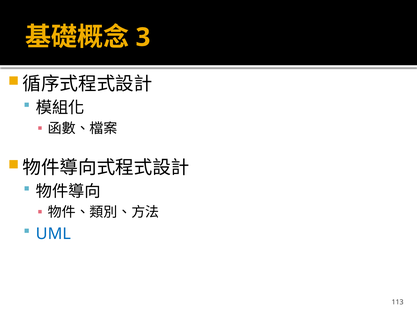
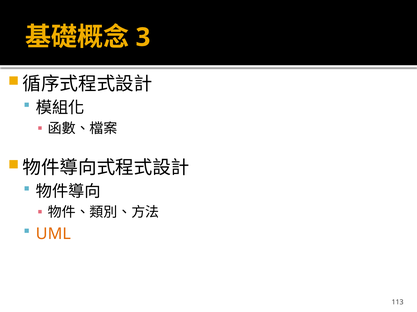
UML colour: blue -> orange
